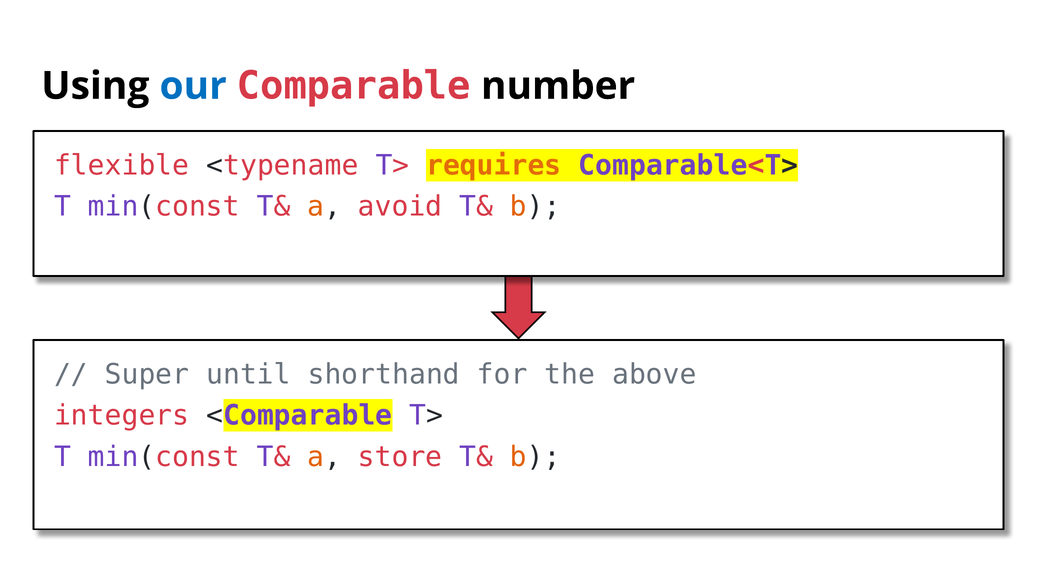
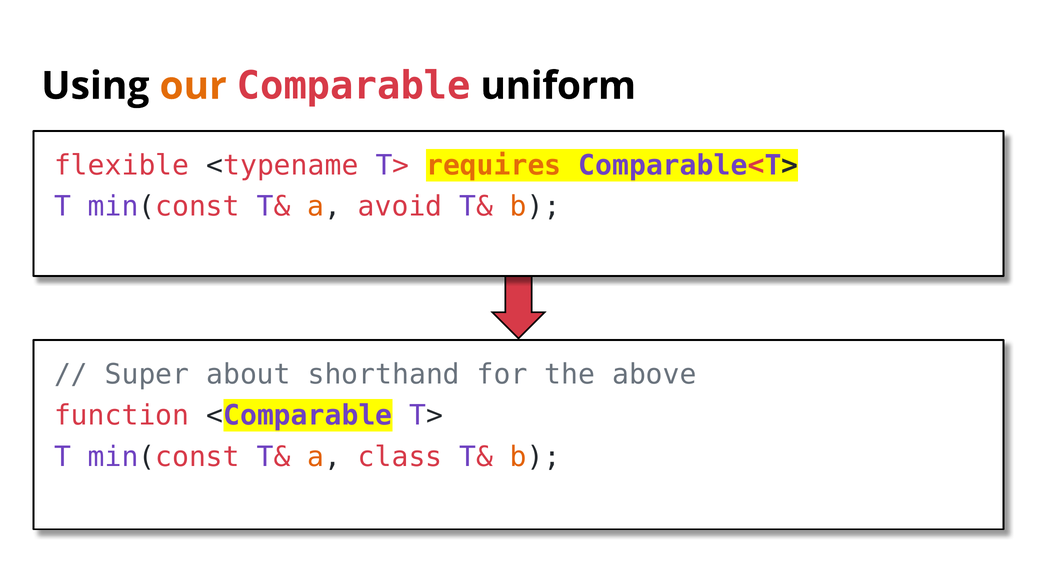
our colour: blue -> orange
number: number -> uniform
until: until -> about
integers: integers -> function
store: store -> class
